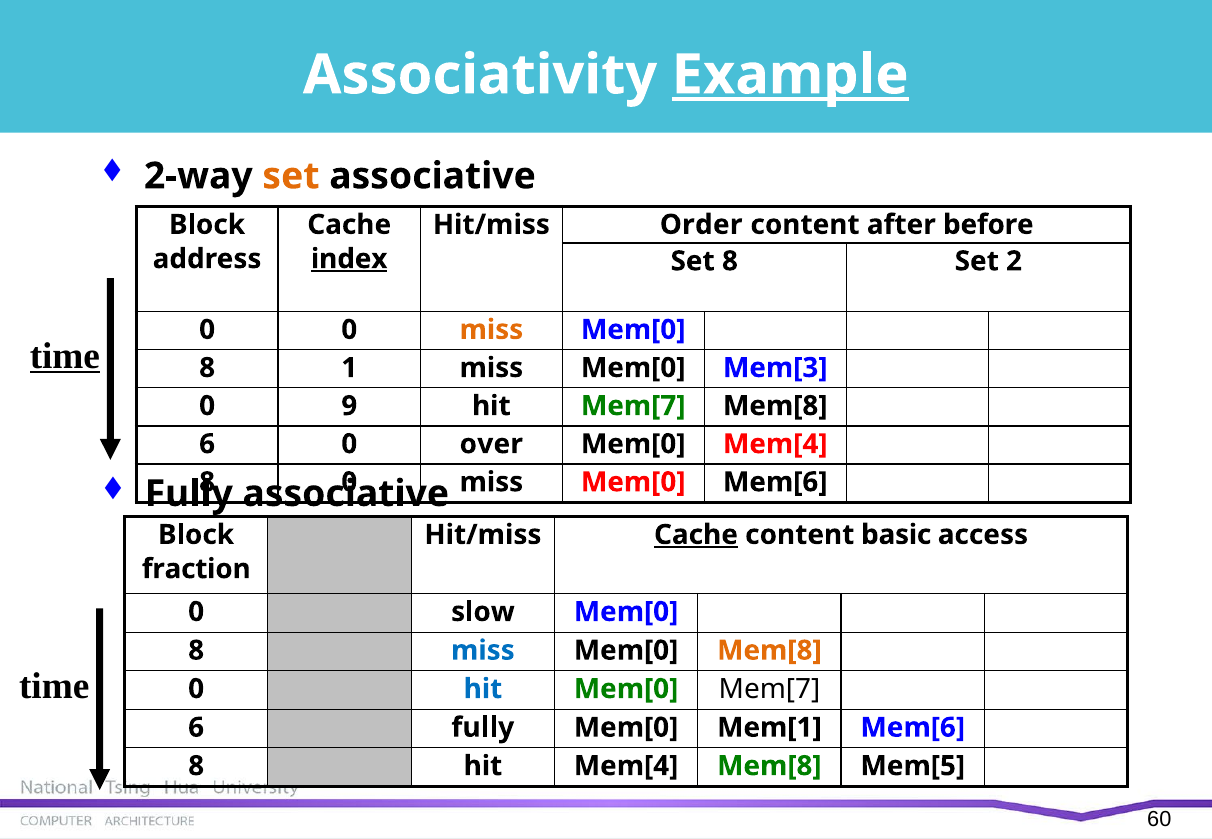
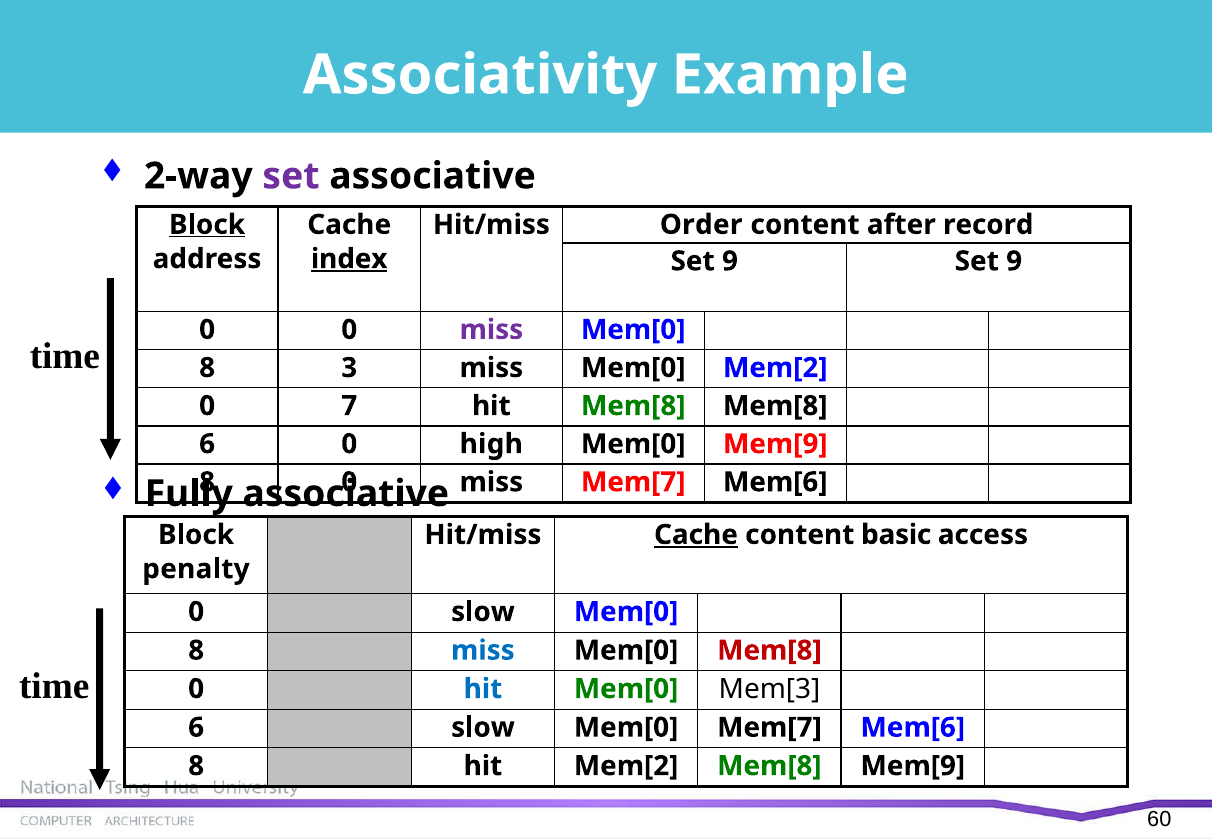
Example underline: present -> none
set at (291, 176) colour: orange -> purple
Block at (207, 225) underline: none -> present
before: before -> record
8 at (730, 261): 8 -> 9
2 at (1014, 261): 2 -> 9
miss at (491, 330) colour: orange -> purple
time at (65, 356) underline: present -> none
1: 1 -> 3
Mem[0 Mem[3: Mem[3 -> Mem[2
9: 9 -> 7
hit Mem[7: Mem[7 -> Mem[8
over: over -> high
Mem[0 Mem[4: Mem[4 -> Mem[9
Mem[0 at (633, 482): Mem[0 -> Mem[7
fraction: fraction -> penalty
Mem[8 at (769, 650) colour: orange -> red
Mem[0 Mem[7: Mem[7 -> Mem[3
6 fully: fully -> slow
Mem[0 Mem[1: Mem[1 -> Mem[7
hit Mem[4: Mem[4 -> Mem[2
Mem[8 Mem[5: Mem[5 -> Mem[9
